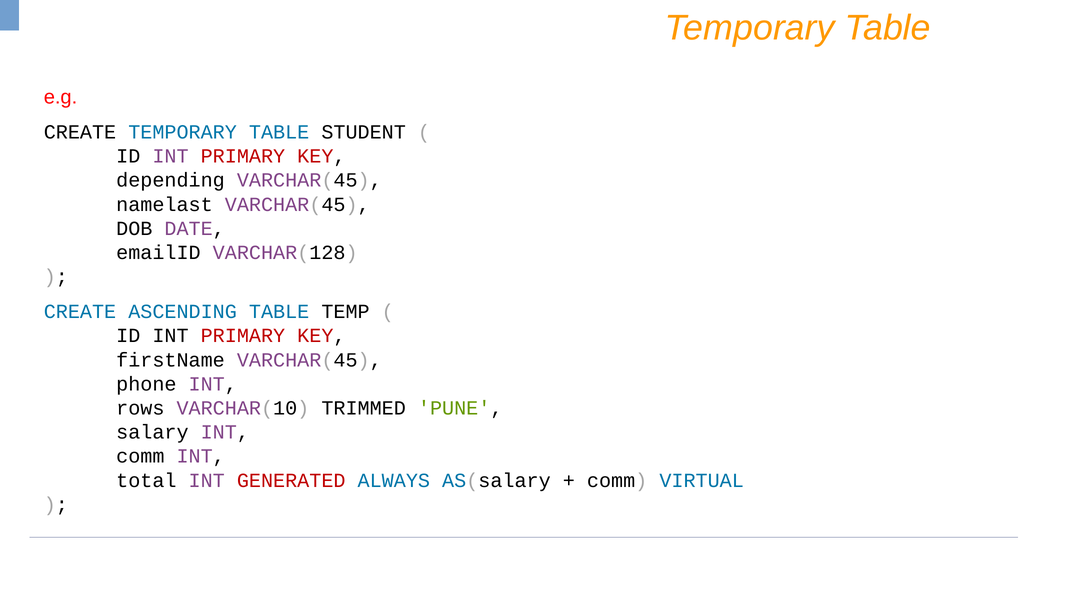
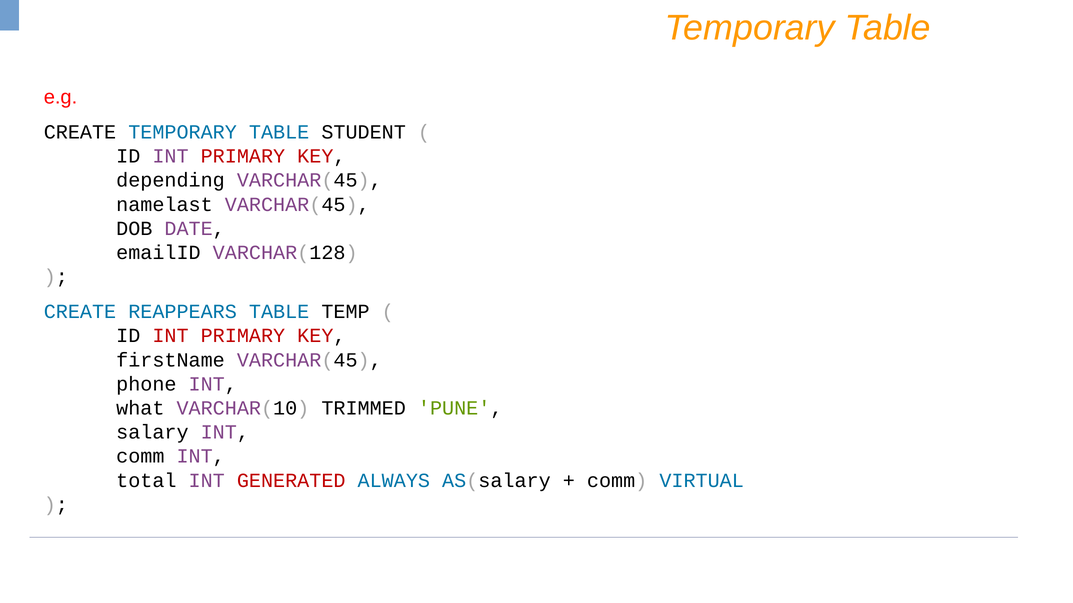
ASCENDING: ASCENDING -> REAPPEARS
INT at (171, 336) colour: black -> red
rows: rows -> what
